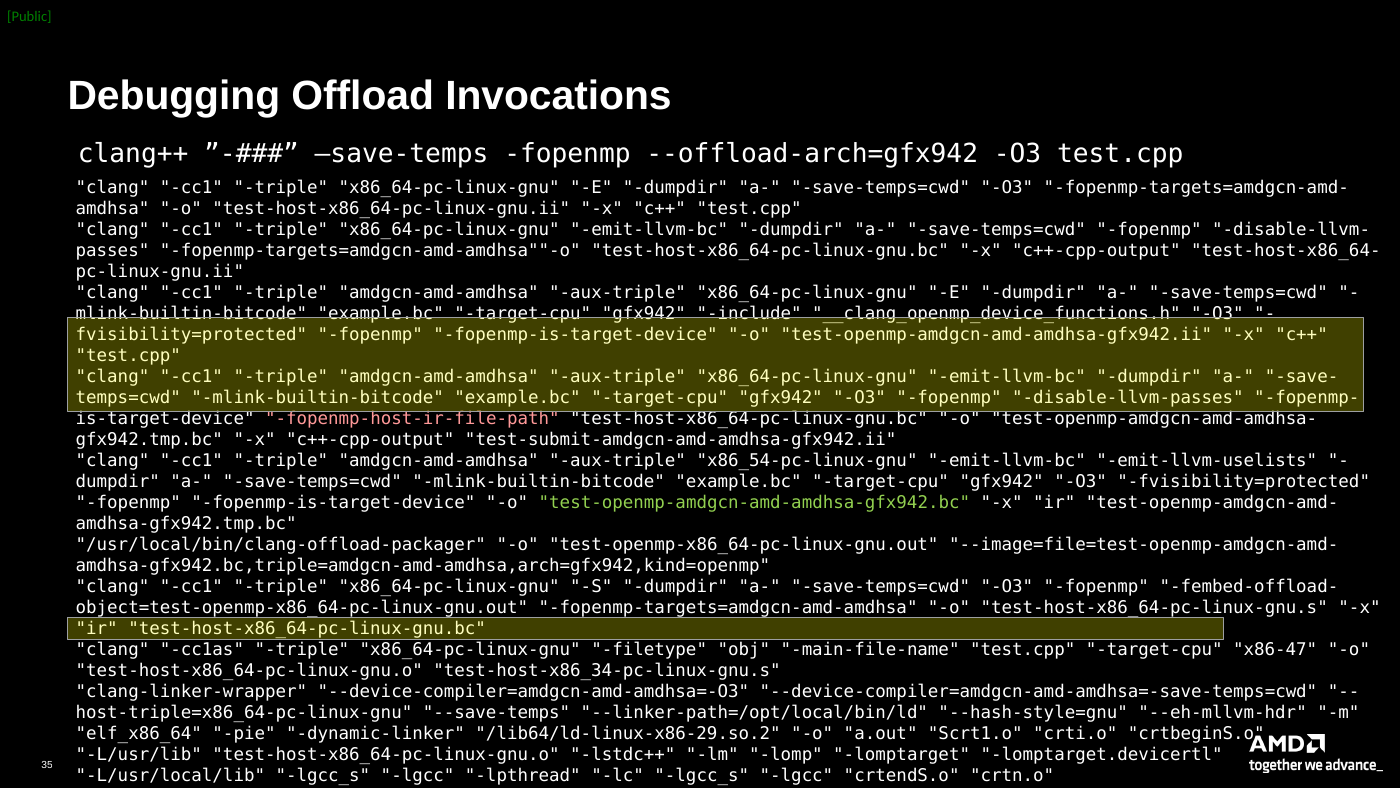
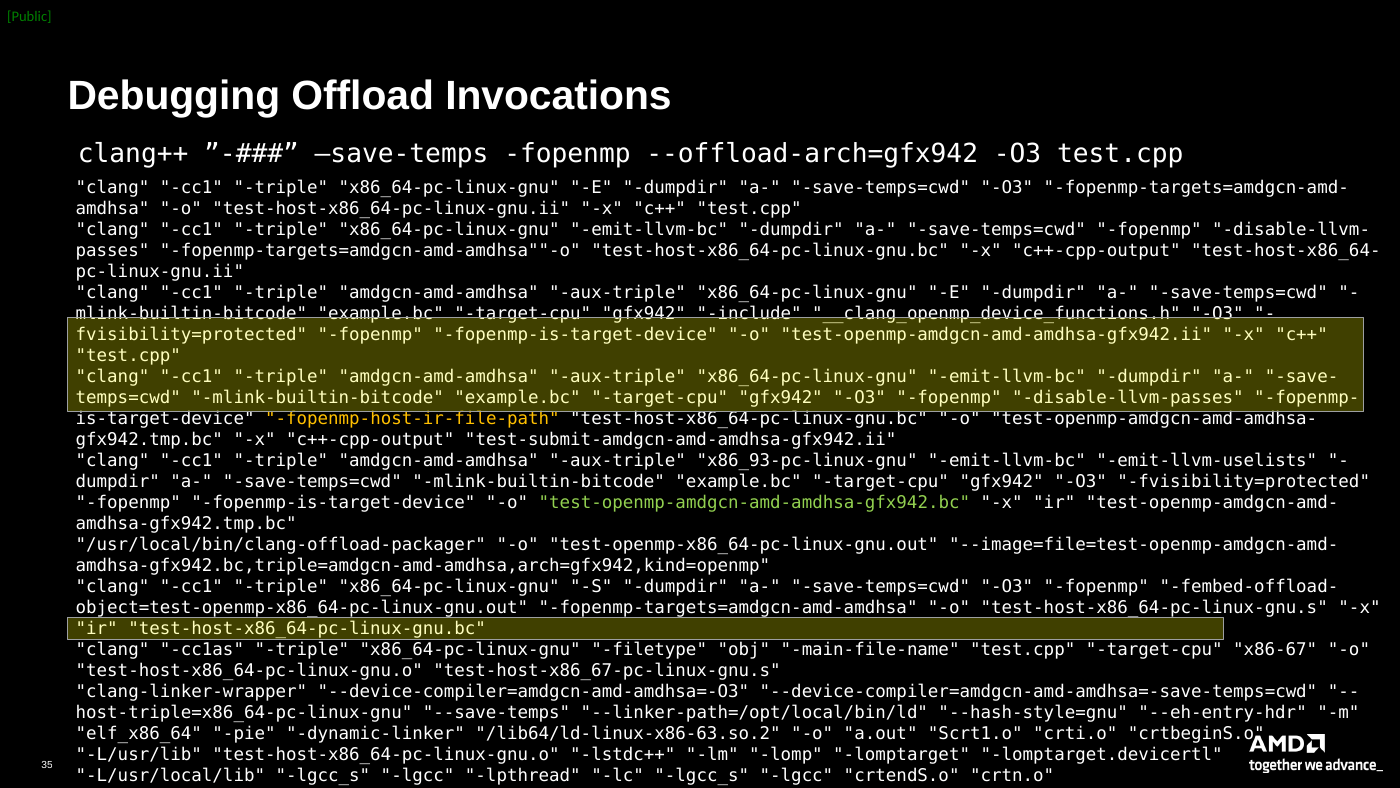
fopenmp-host-ir-file-path colour: pink -> yellow
x86_54-pc-linux-gnu: x86_54-pc-linux-gnu -> x86_93-pc-linux-gnu
x86-47: x86-47 -> x86-67
test-host-x86_34-pc-linux-gnu.s: test-host-x86_34-pc-linux-gnu.s -> test-host-x86_67-pc-linux-gnu.s
--eh-mllvm-hdr: --eh-mllvm-hdr -> --eh-entry-hdr
/lib64/ld-linux-x86-29.so.2: /lib64/ld-linux-x86-29.so.2 -> /lib64/ld-linux-x86-63.so.2
